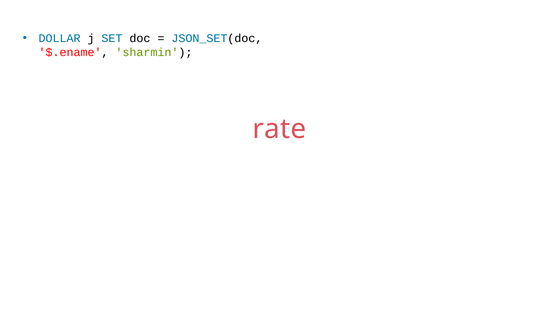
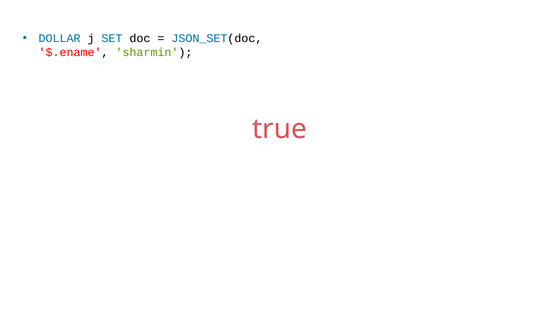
rate: rate -> true
